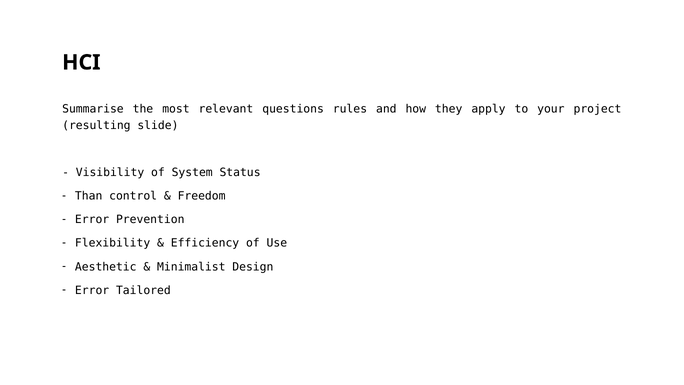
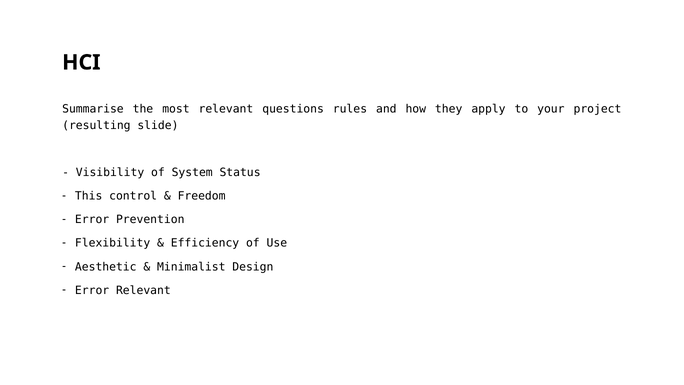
Than: Than -> This
Error Tailored: Tailored -> Relevant
